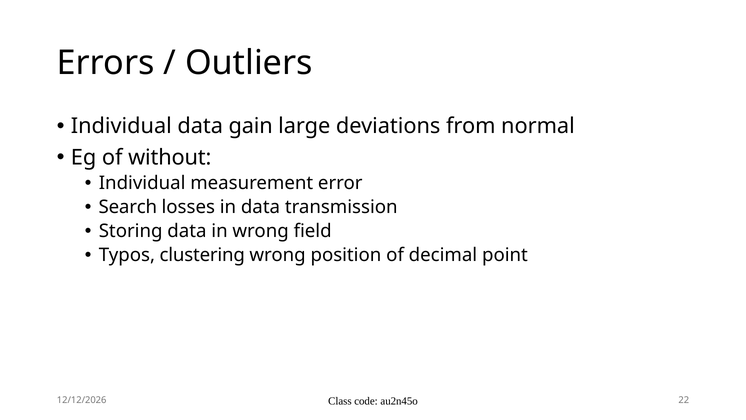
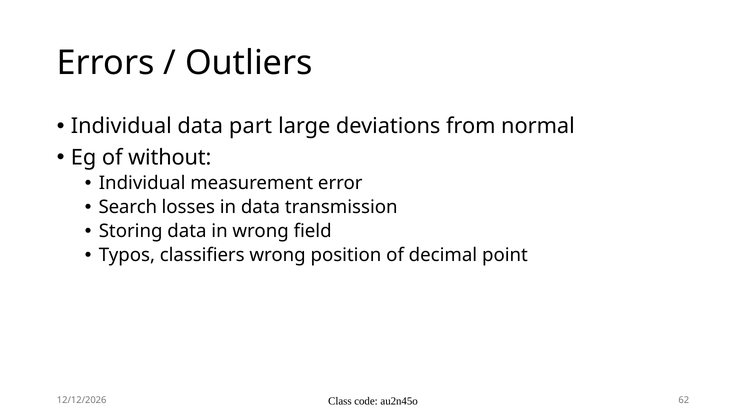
gain: gain -> part
clustering: clustering -> classifiers
22: 22 -> 62
